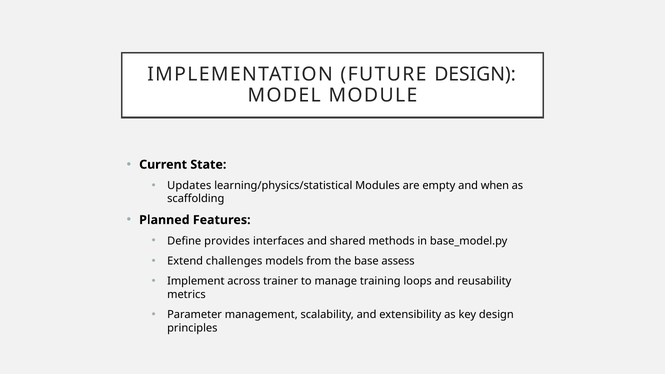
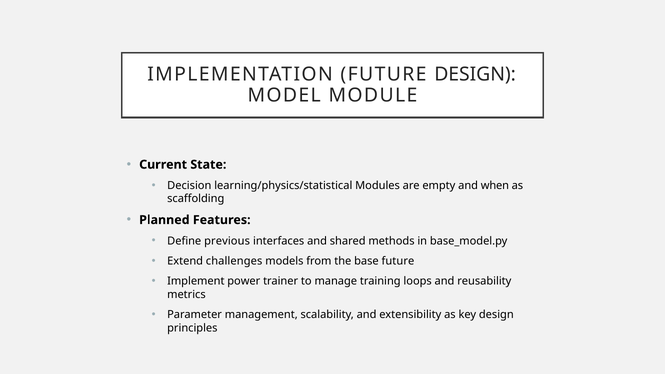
Updates: Updates -> Decision
provides: provides -> previous
base assess: assess -> future
across: across -> power
